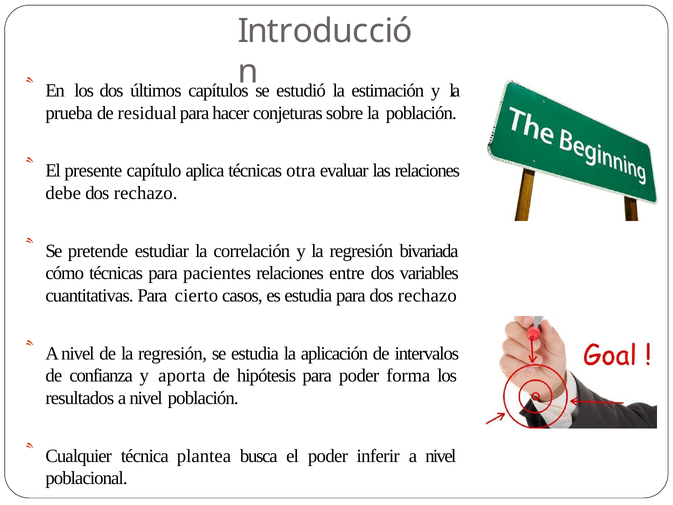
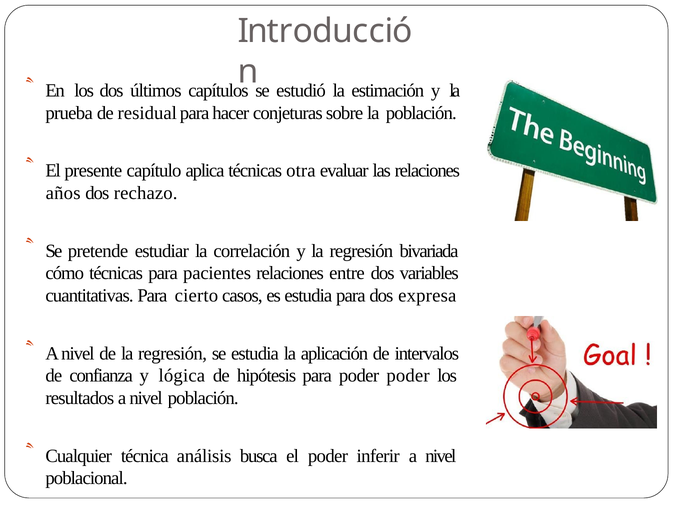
debe: debe -> años
para dos rechazo: rechazo -> expresa
aporta: aporta -> lógica
poder forma: forma -> poder
plantea: plantea -> análisis
